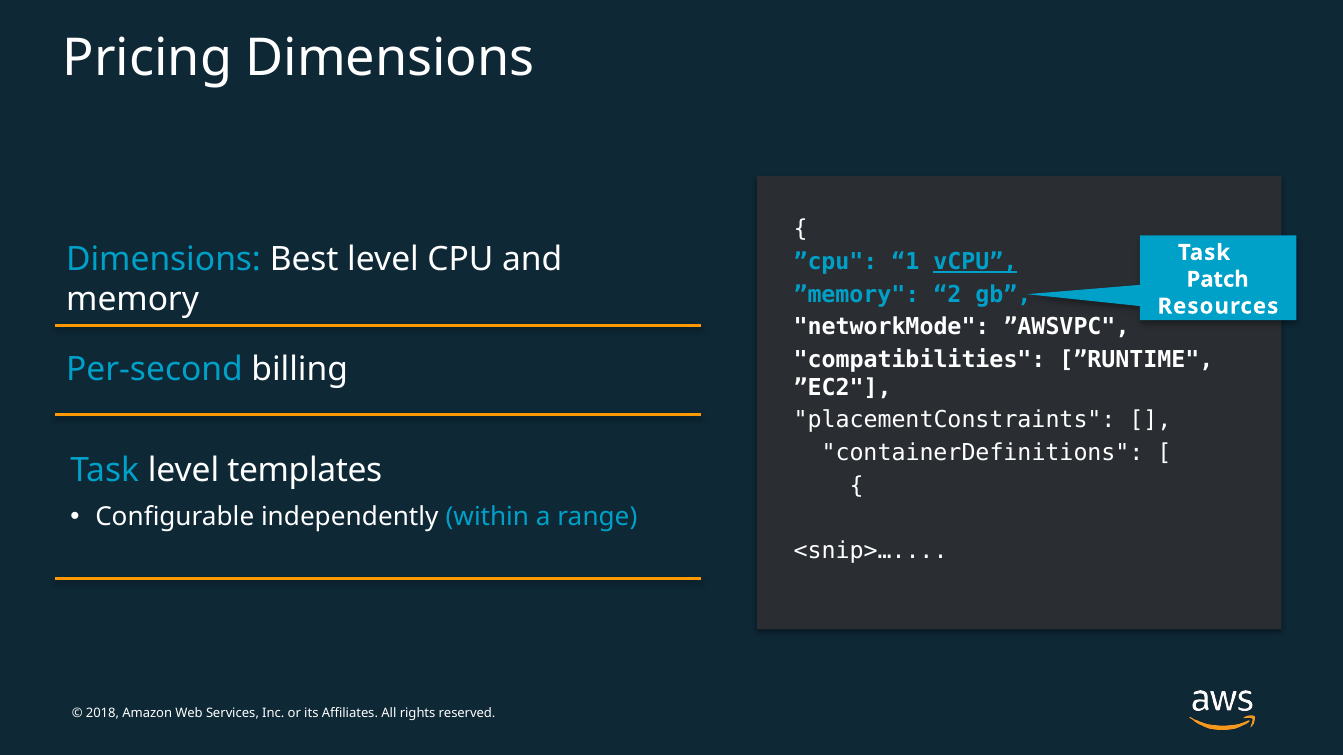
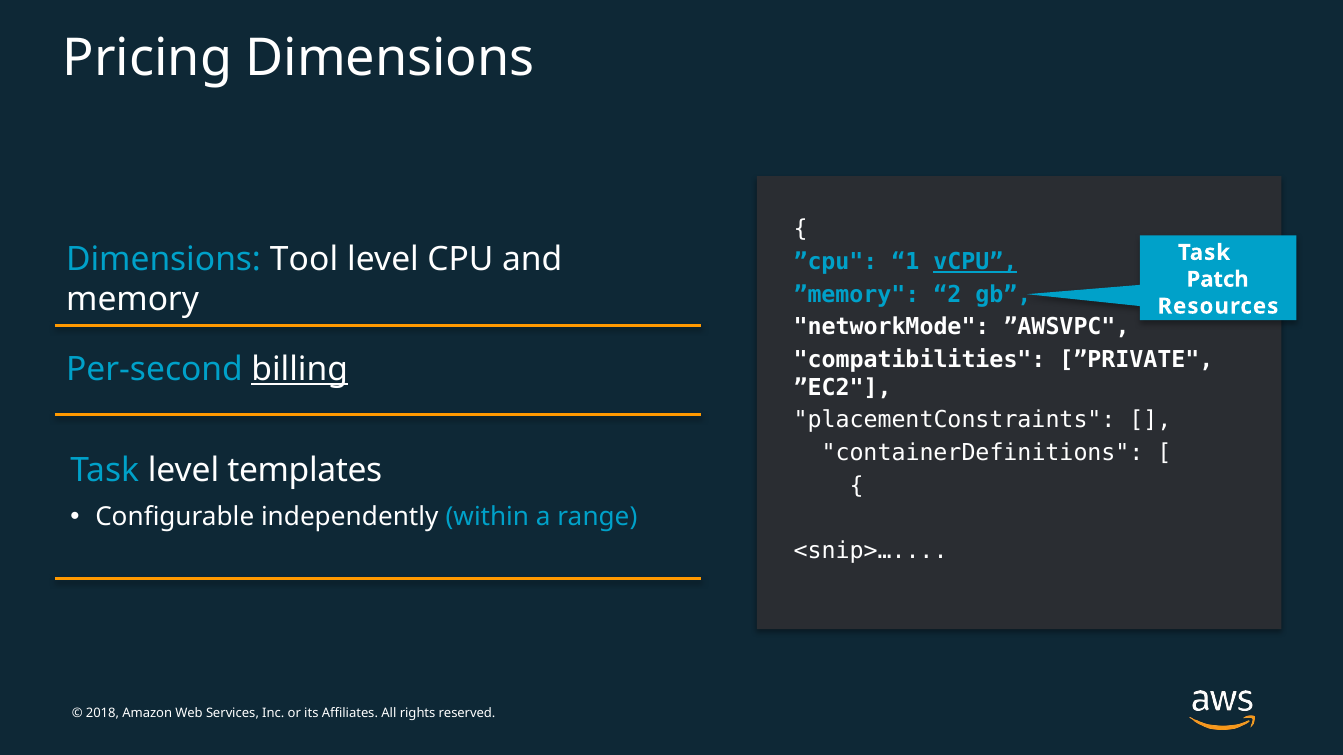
Best: Best -> Tool
”RUNTIME: ”RUNTIME -> ”PRIVATE
billing underline: none -> present
